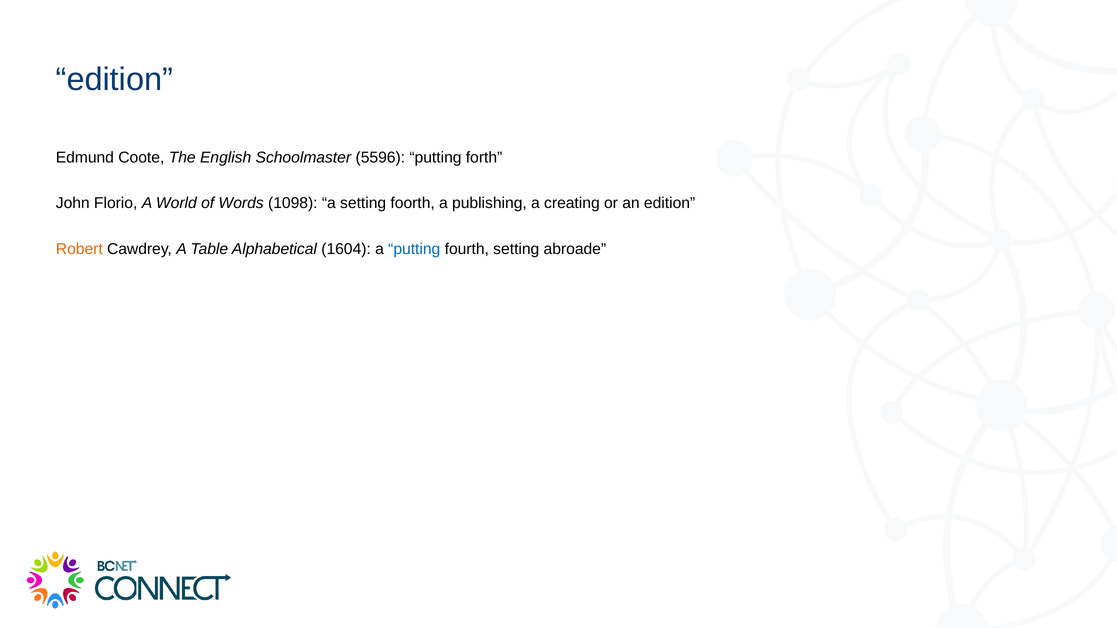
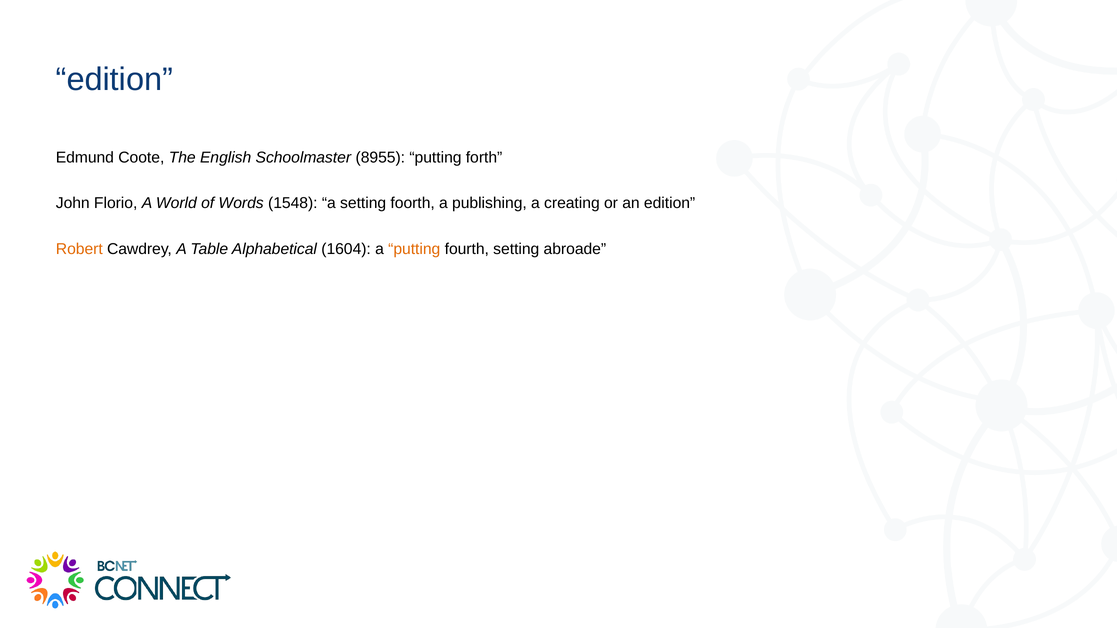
5596: 5596 -> 8955
1098: 1098 -> 1548
putting at (414, 249) colour: blue -> orange
